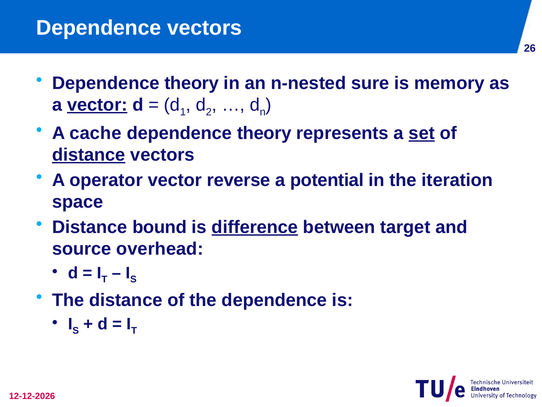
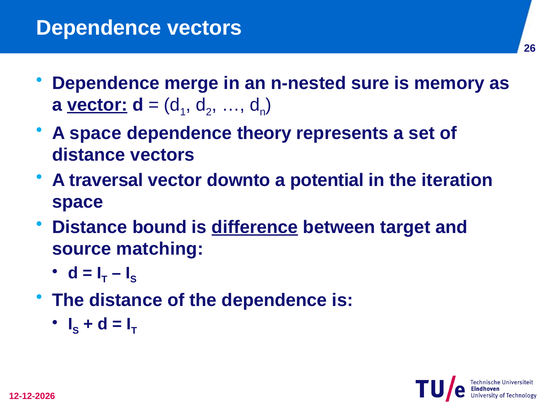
theory at (192, 83): theory -> merge
A cache: cache -> space
set underline: present -> none
distance at (89, 155) underline: present -> none
operator: operator -> traversal
reverse: reverse -> downto
overhead: overhead -> matching
